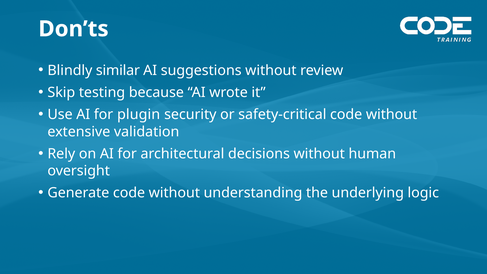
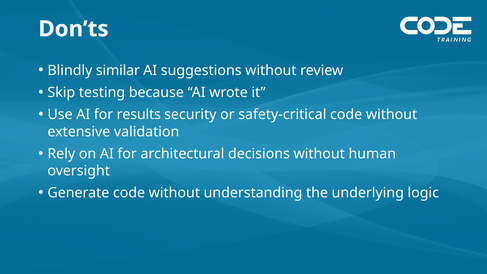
plugin: plugin -> results
